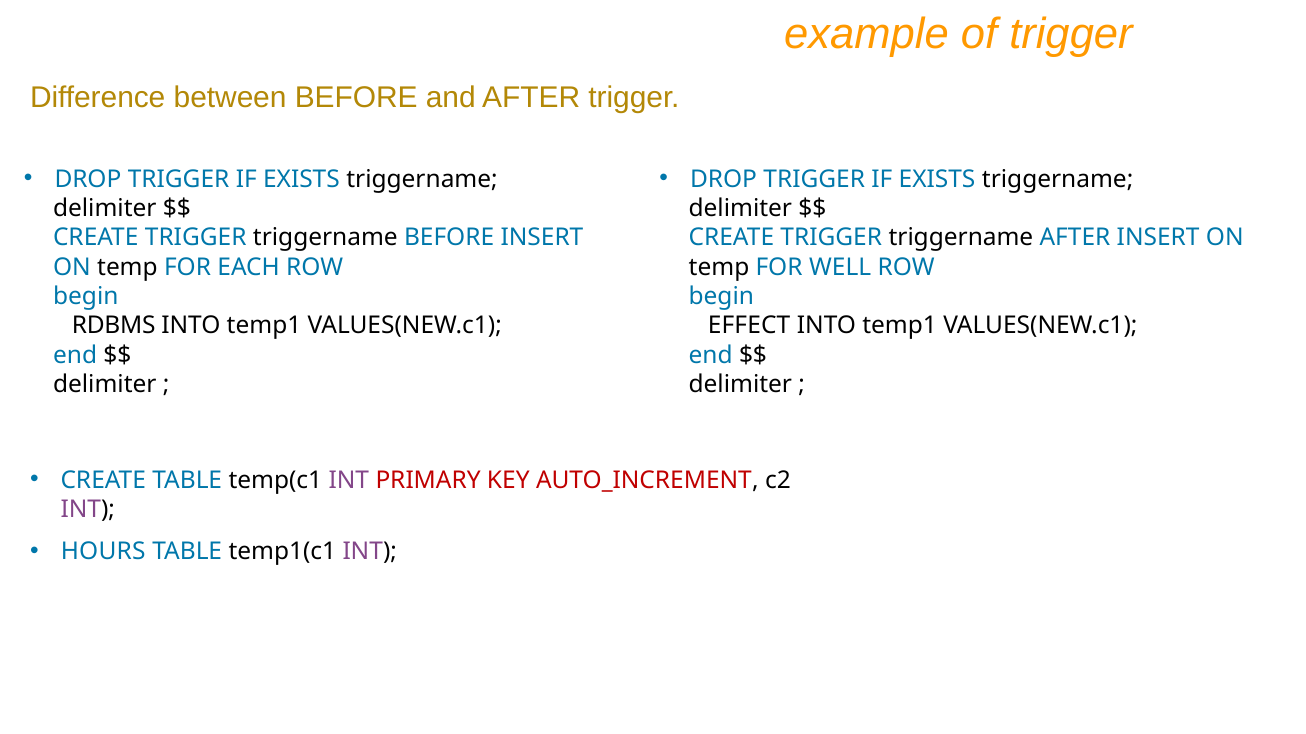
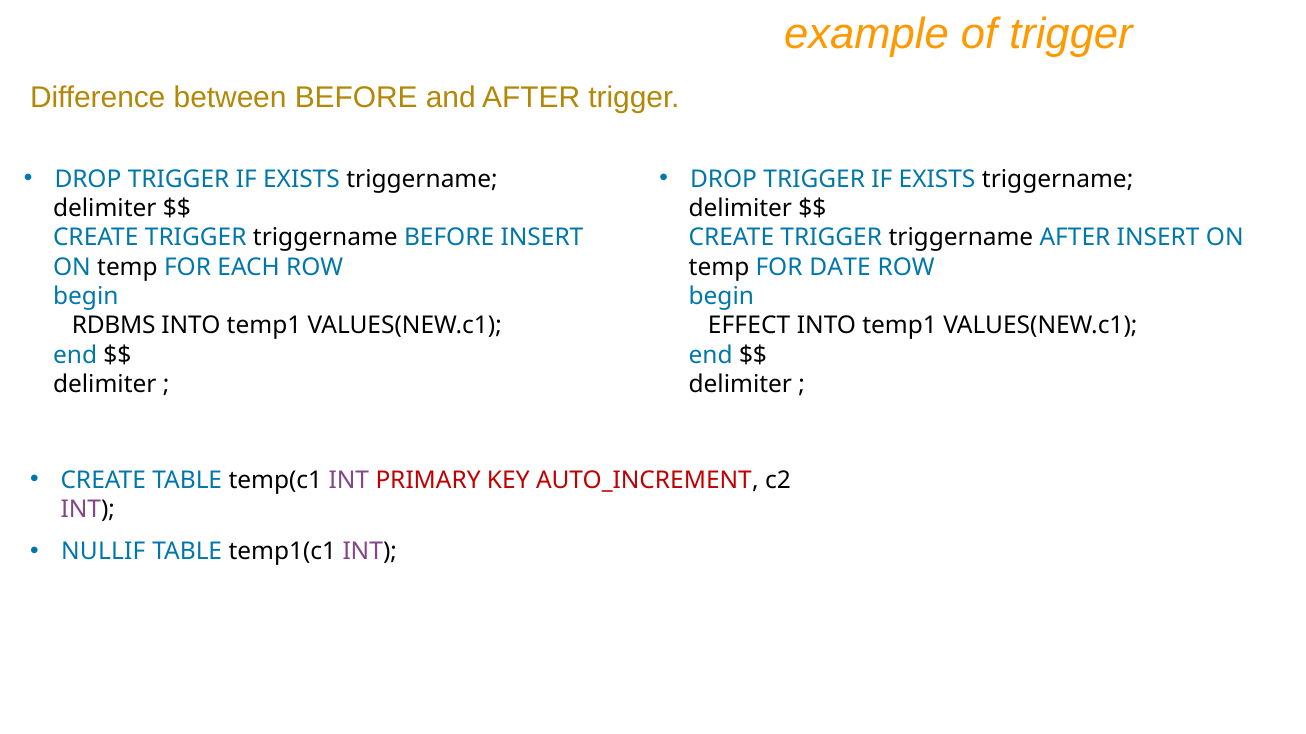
WELL: WELL -> DATE
HOURS: HOURS -> NULLIF
